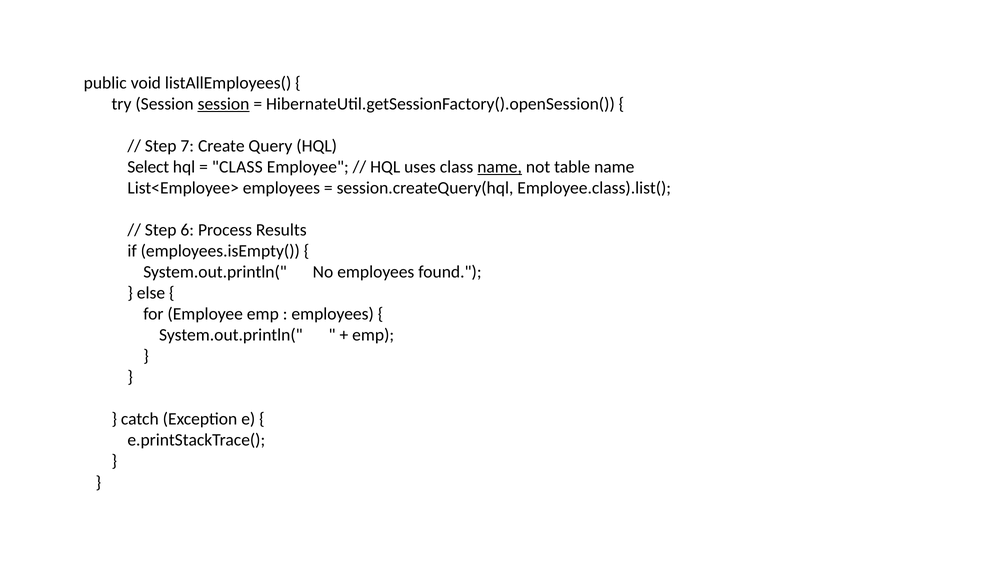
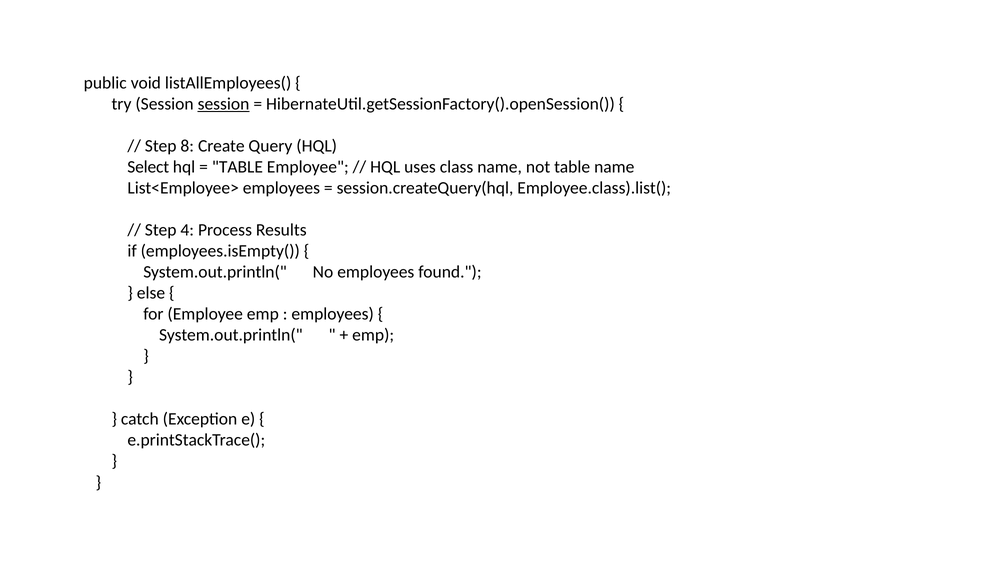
7: 7 -> 8
CLASS at (237, 167): CLASS -> TABLE
name at (500, 167) underline: present -> none
6: 6 -> 4
